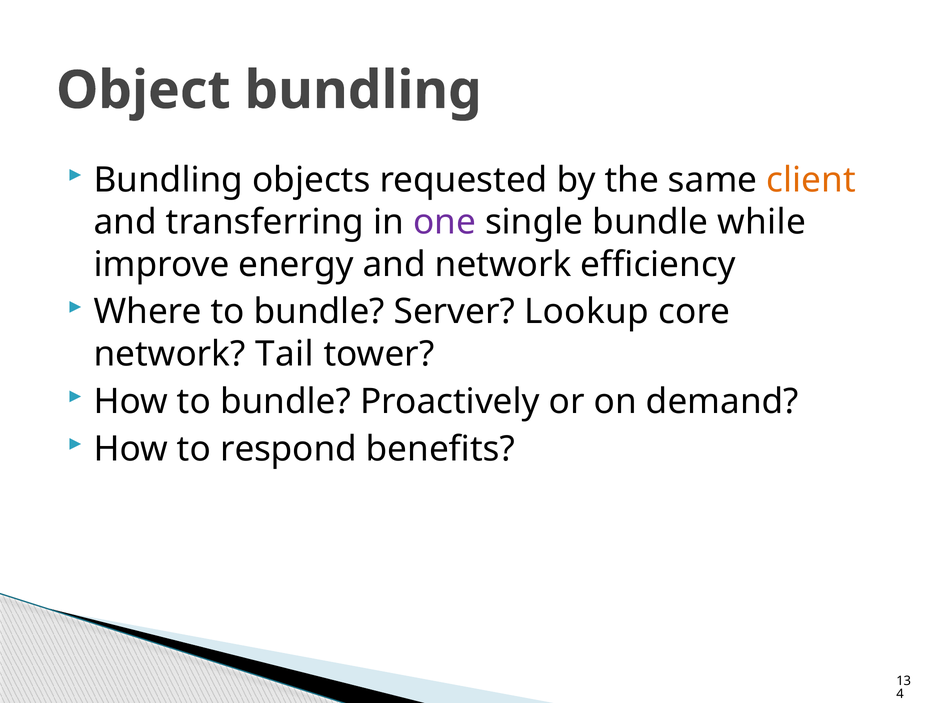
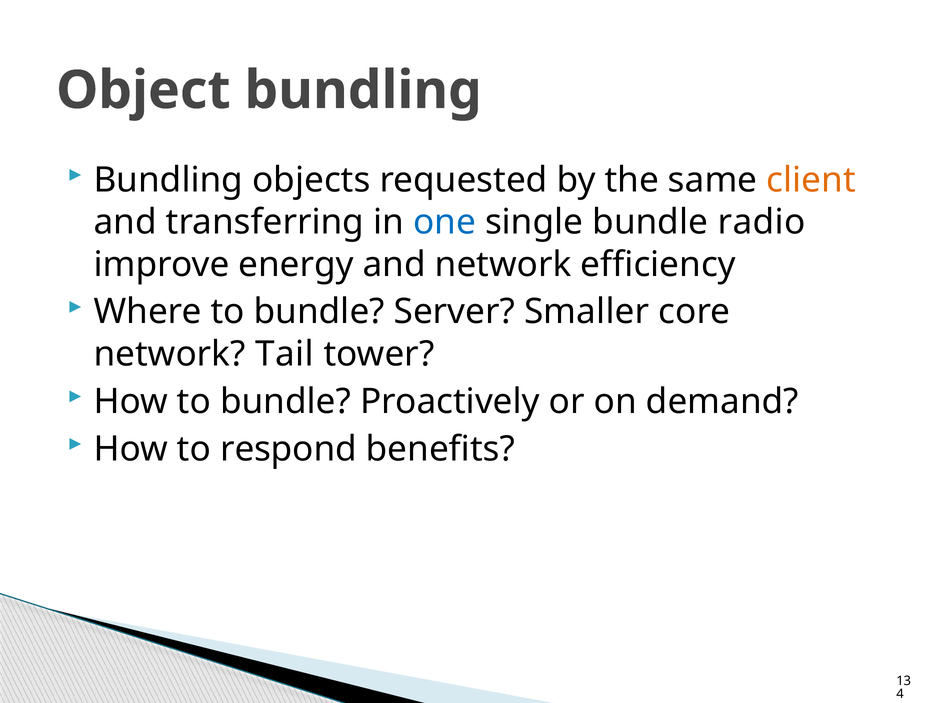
one colour: purple -> blue
while: while -> radio
Lookup: Lookup -> Smaller
